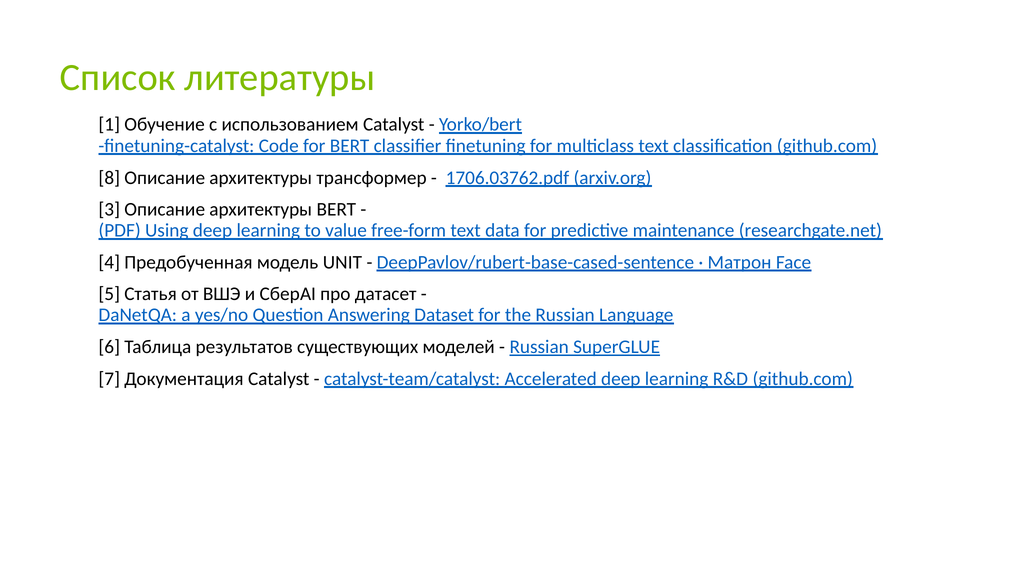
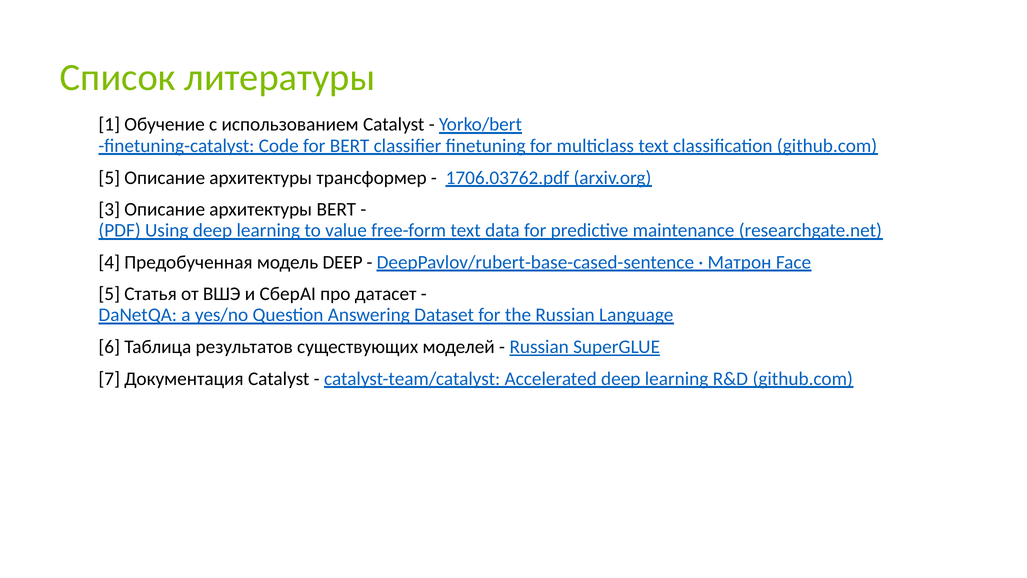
8 at (109, 178): 8 -> 5
модель UNIT: UNIT -> DEEP
